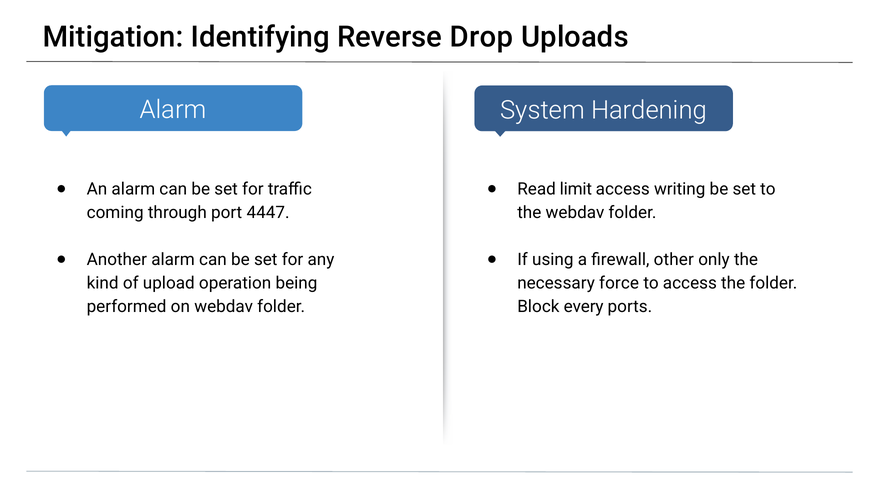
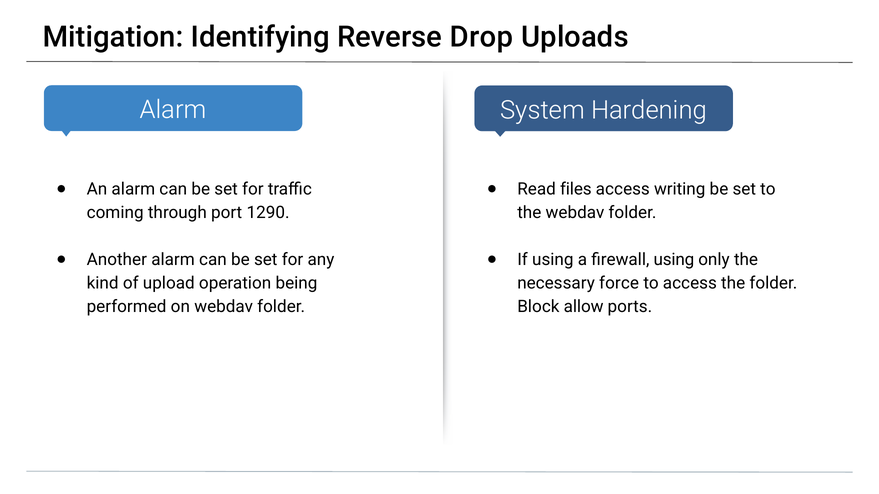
limit: limit -> files
4447: 4447 -> 1290
firewall other: other -> using
every: every -> allow
